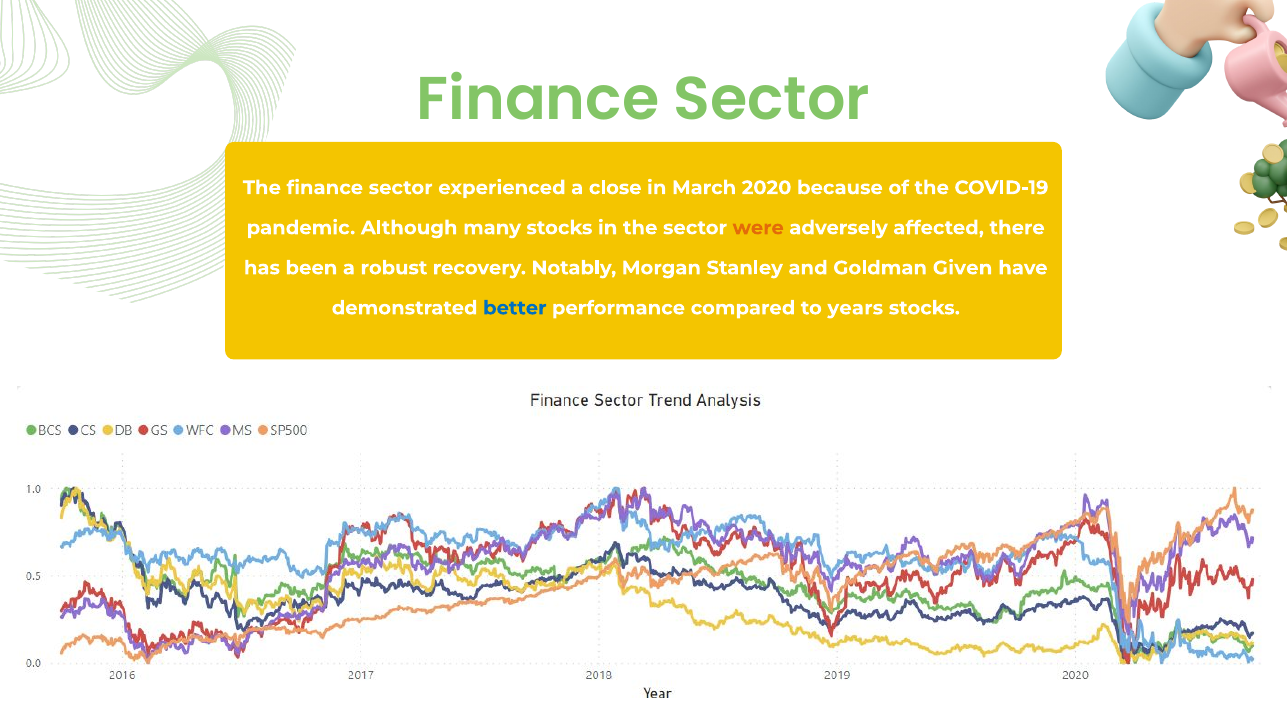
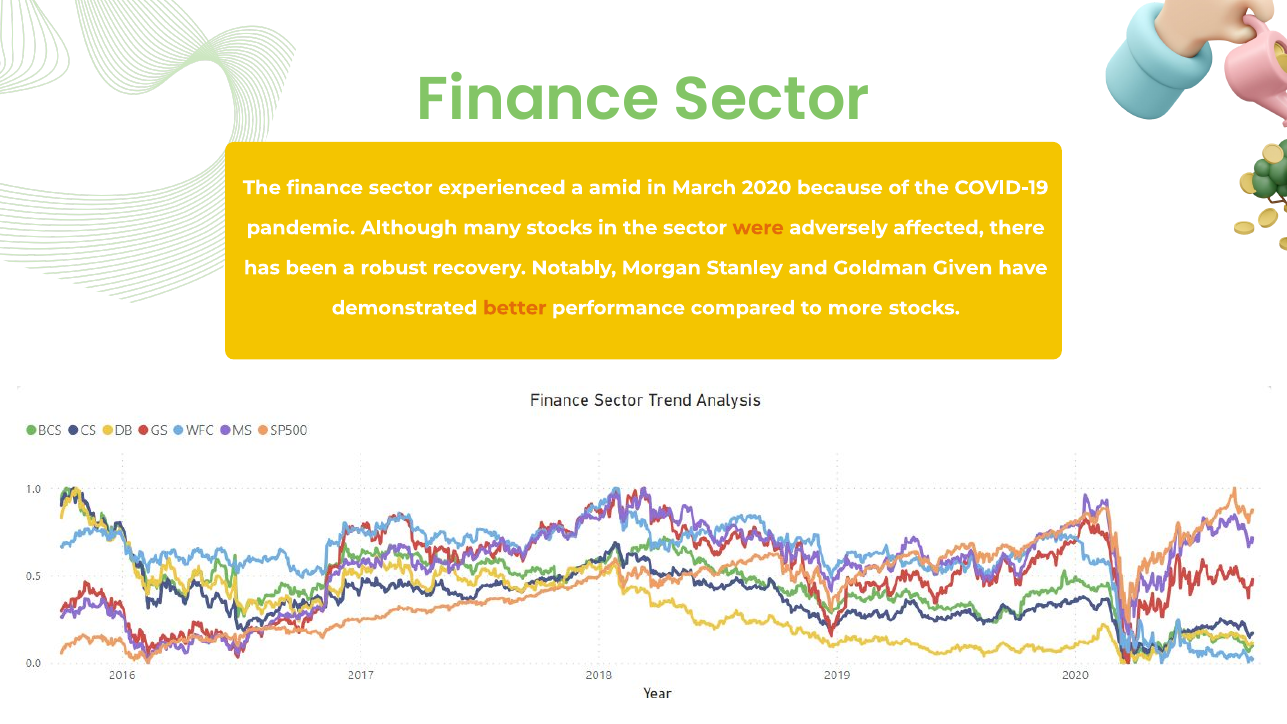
close: close -> amid
better colour: blue -> orange
years: years -> more
